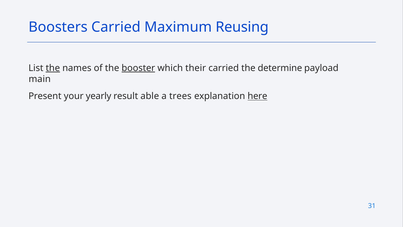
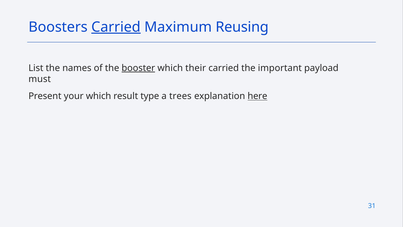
Carried at (116, 27) underline: none -> present
the at (53, 68) underline: present -> none
determine: determine -> important
main: main -> must
your yearly: yearly -> which
able: able -> type
